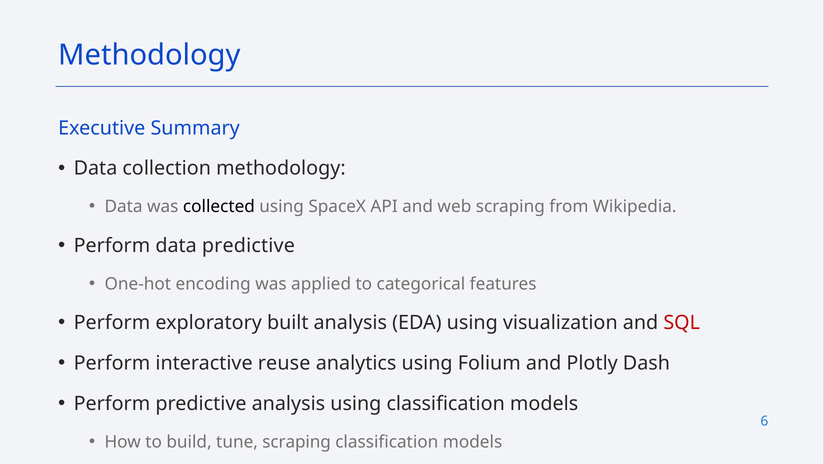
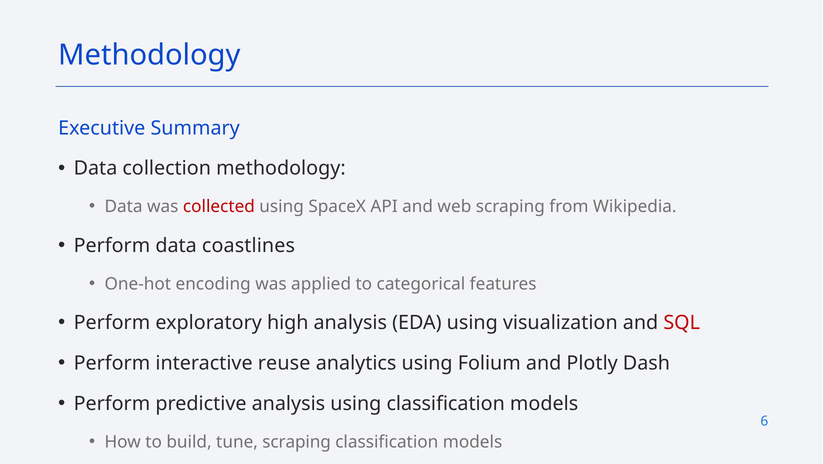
collected colour: black -> red
data predictive: predictive -> coastlines
built: built -> high
